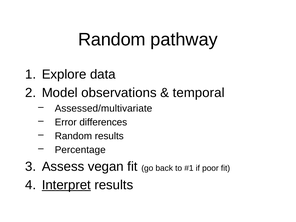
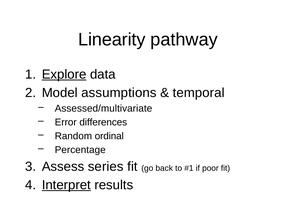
Random at (112, 39): Random -> Linearity
Explore underline: none -> present
observations: observations -> assumptions
Random results: results -> ordinal
vegan: vegan -> series
